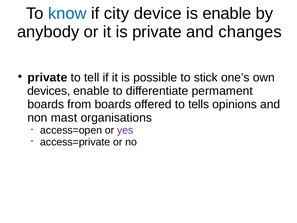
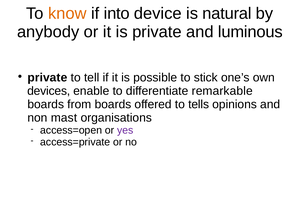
know colour: blue -> orange
city: city -> into
is enable: enable -> natural
changes: changes -> luminous
permament: permament -> remarkable
